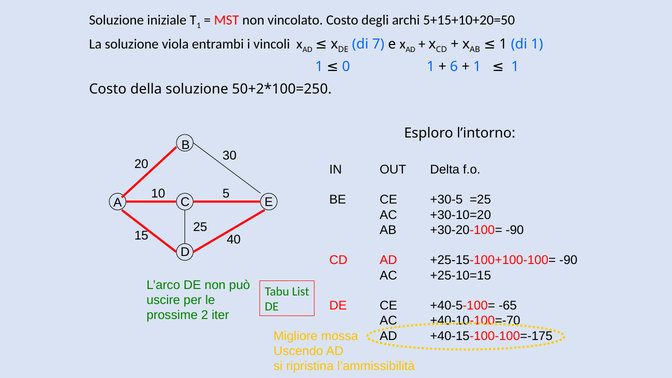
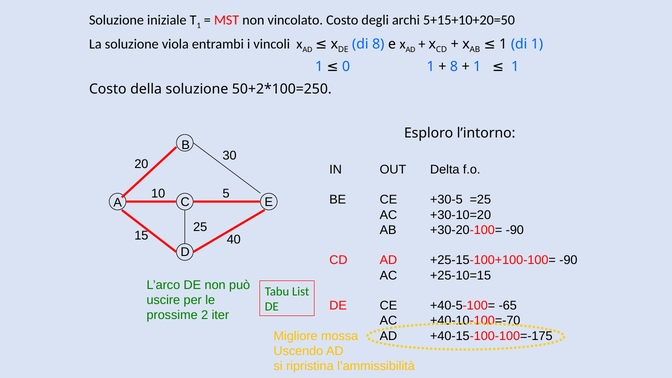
di 7: 7 -> 8
6 at (454, 67): 6 -> 8
